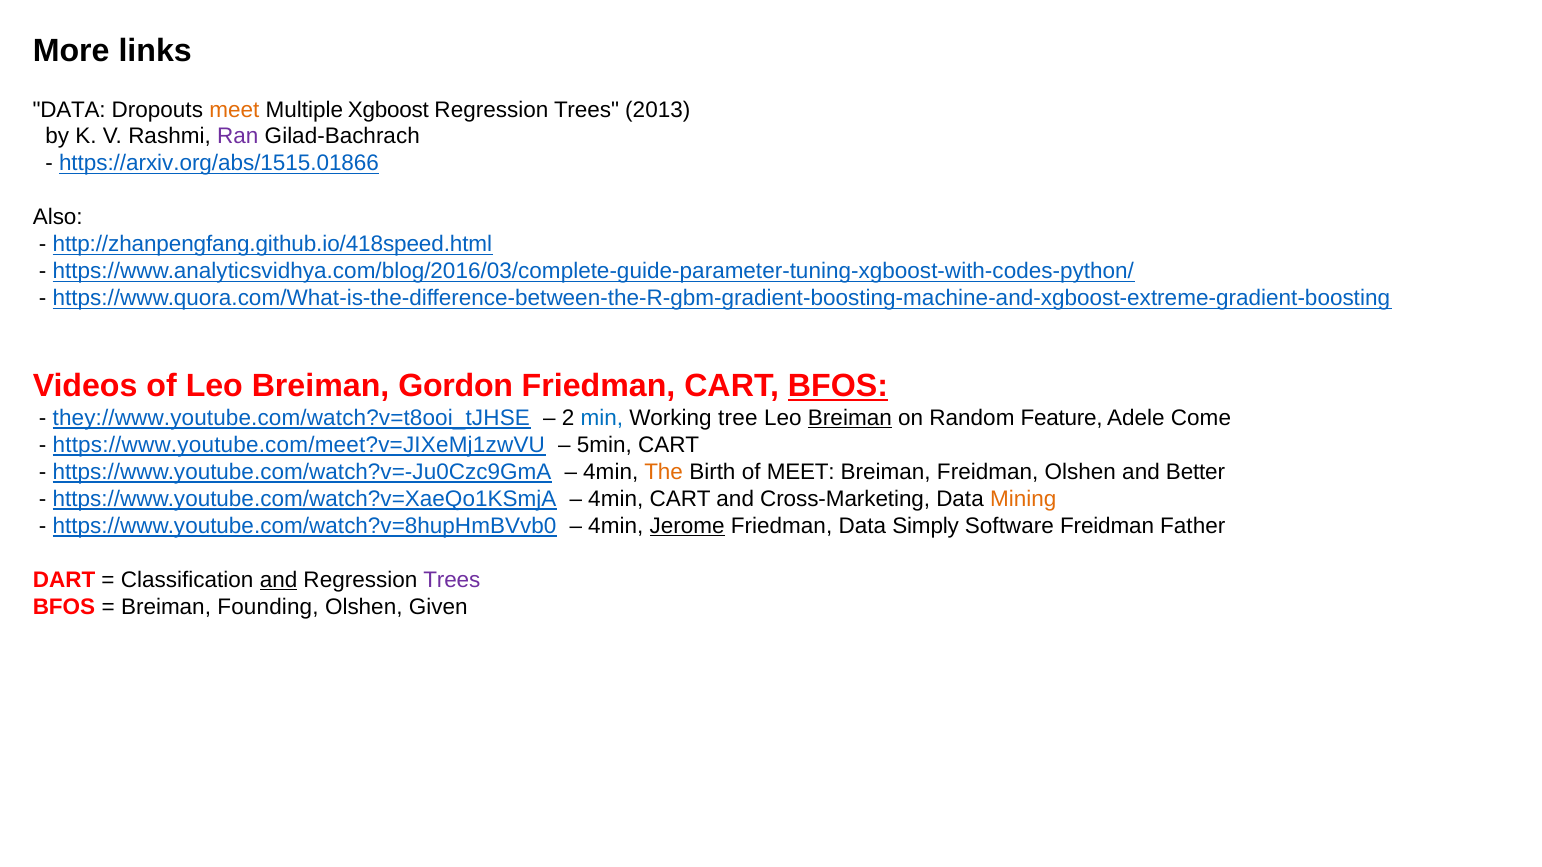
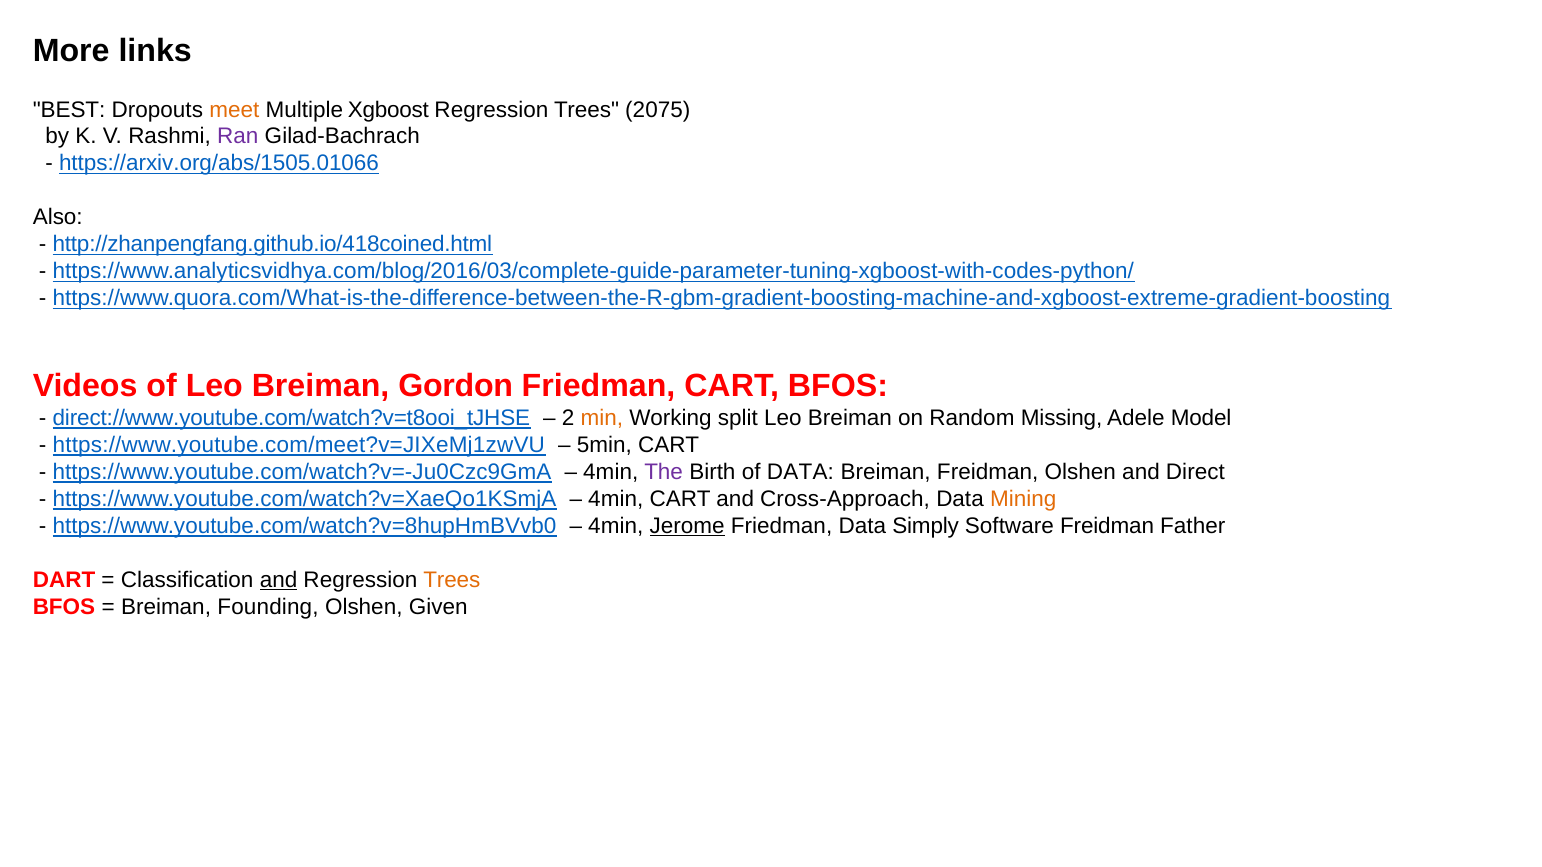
DATA at (69, 110): DATA -> BEST
2013: 2013 -> 2075
https://arxiv.org/abs/1515.01866: https://arxiv.org/abs/1515.01866 -> https://arxiv.org/abs/1505.01066
http://zhanpengfang.github.io/418speed.html: http://zhanpengfang.github.io/418speed.html -> http://zhanpengfang.github.io/418coined.html
BFOS at (838, 386) underline: present -> none
they://www.youtube.com/watch?v=t8ooi_tJHSE: they://www.youtube.com/watch?v=t8ooi_tJHSE -> direct://www.youtube.com/watch?v=t8ooi_tJHSE
min colour: blue -> orange
tree: tree -> split
Breiman at (850, 418) underline: present -> none
Feature: Feature -> Missing
Come: Come -> Model
The colour: orange -> purple
of MEET: MEET -> DATA
Better: Better -> Direct
Cross-Marketing: Cross-Marketing -> Cross-Approach
Trees at (452, 580) colour: purple -> orange
